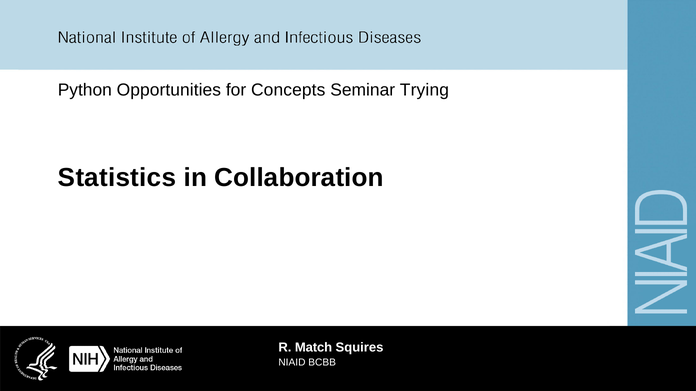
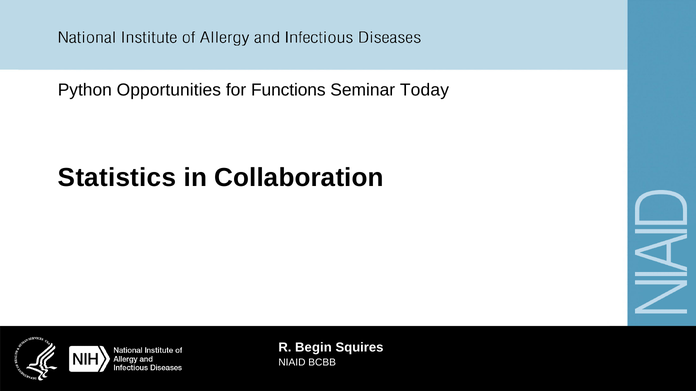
Concepts: Concepts -> Functions
Trying: Trying -> Today
Match: Match -> Begin
